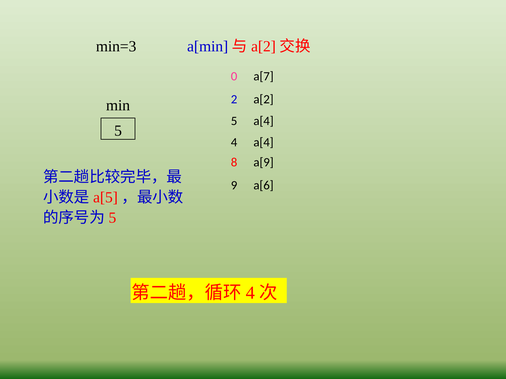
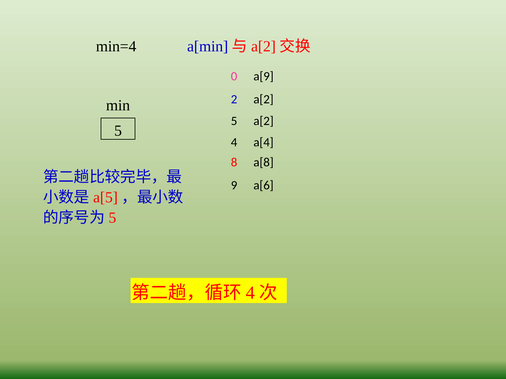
min=3: min=3 -> min=4
a[7: a[7 -> a[9
a[4 at (264, 121): a[4 -> a[2
a[9: a[9 -> a[8
